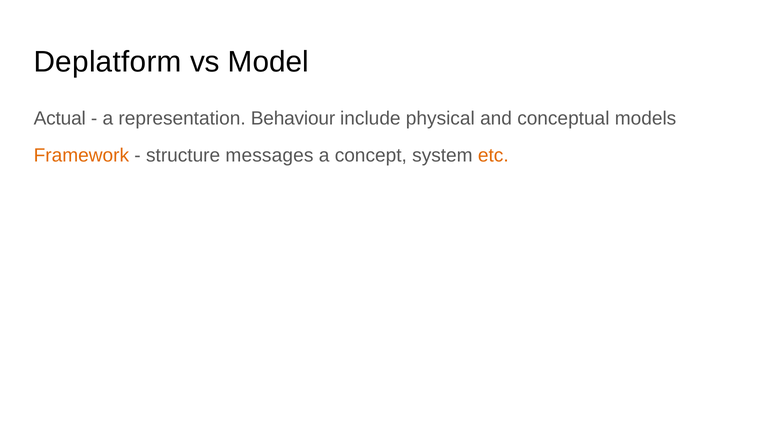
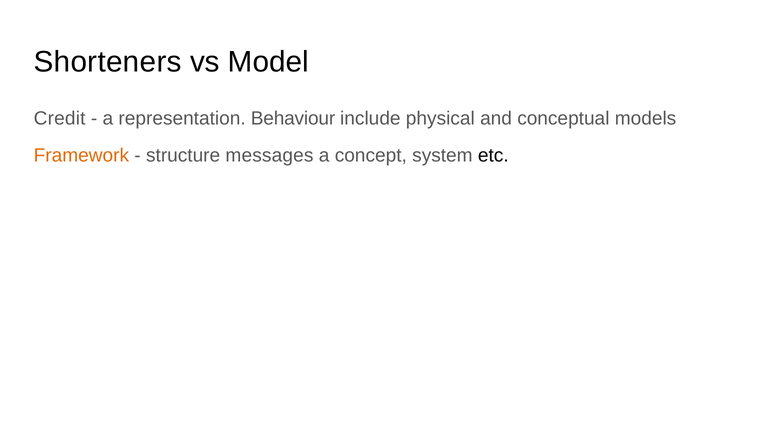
Deplatform: Deplatform -> Shorteners
Actual: Actual -> Credit
etc colour: orange -> black
